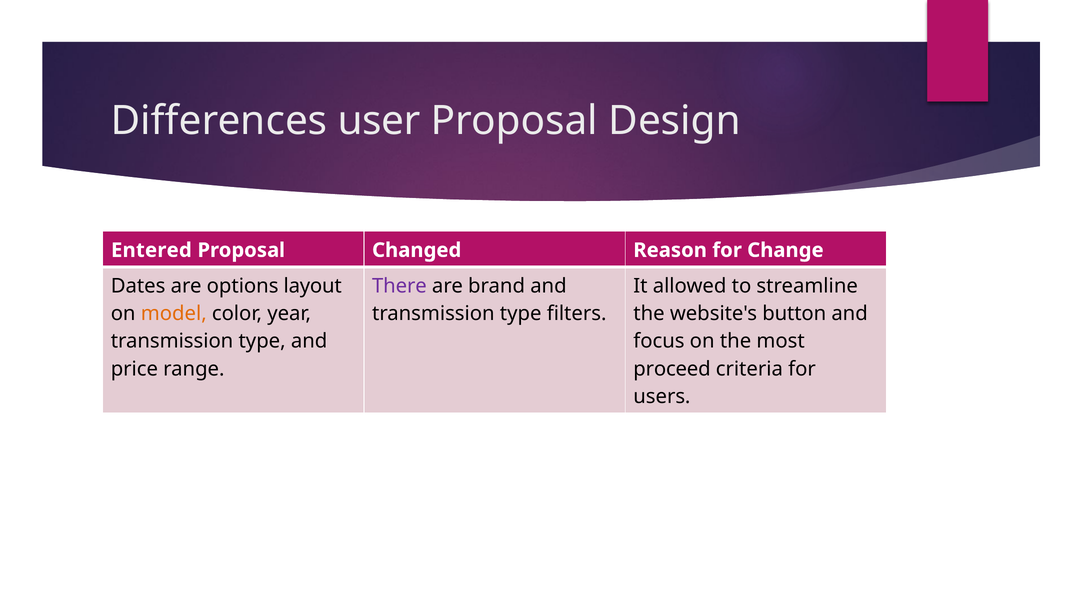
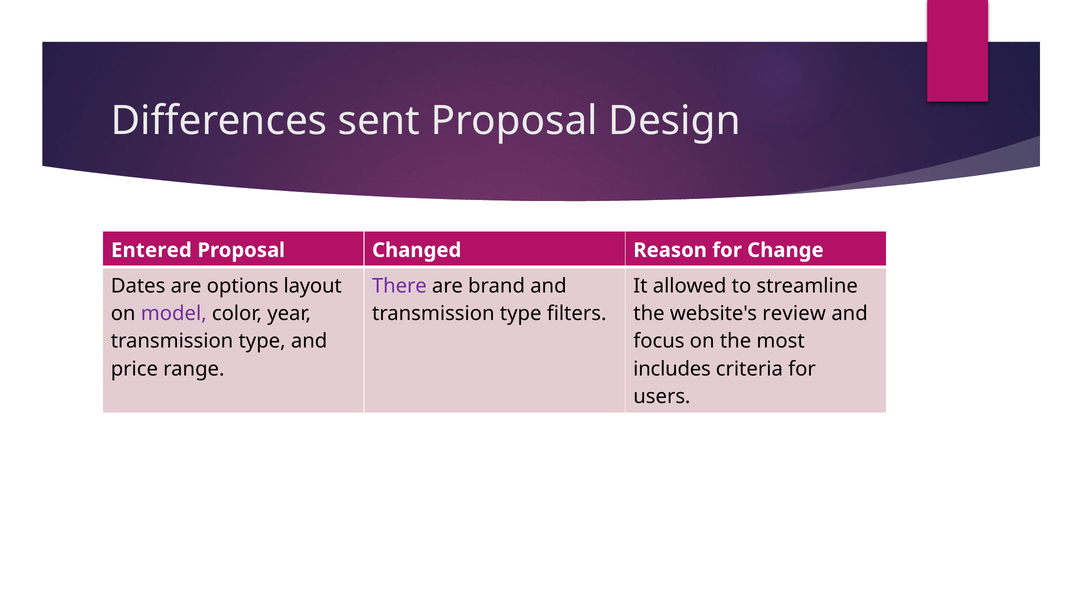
user: user -> sent
model colour: orange -> purple
button: button -> review
proceed: proceed -> includes
